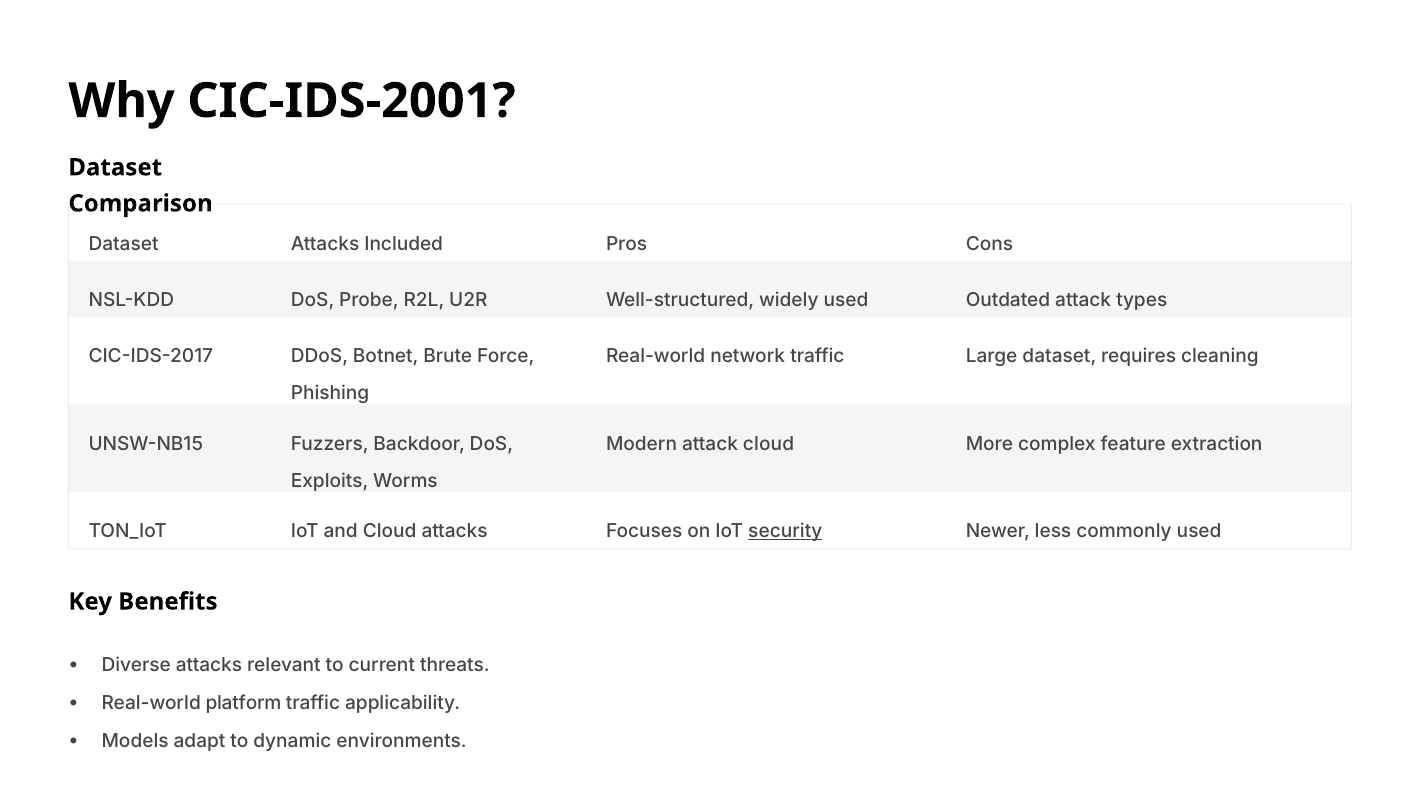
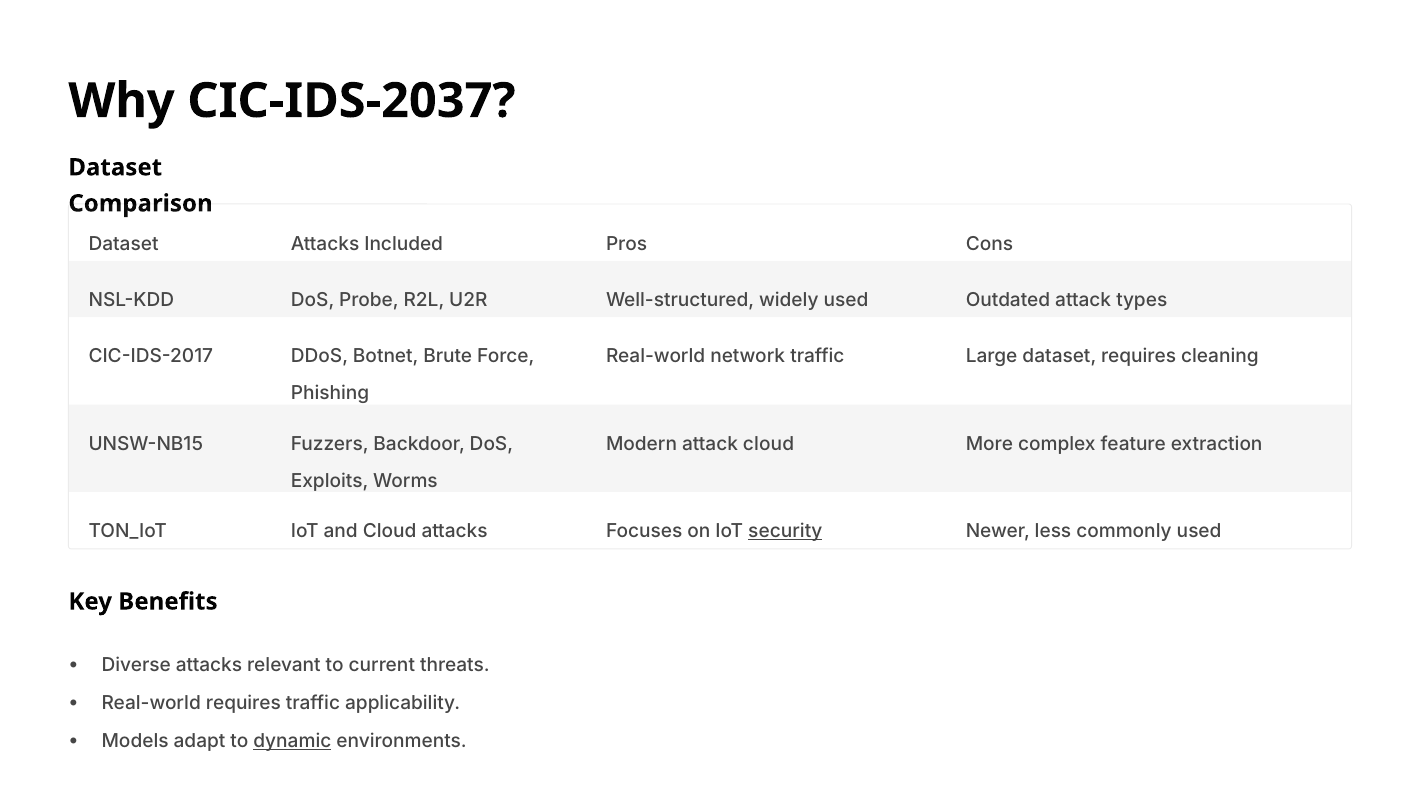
CIC-IDS-2001: CIC-IDS-2001 -> CIC-IDS-2037
Real-world platform: platform -> requires
dynamic underline: none -> present
